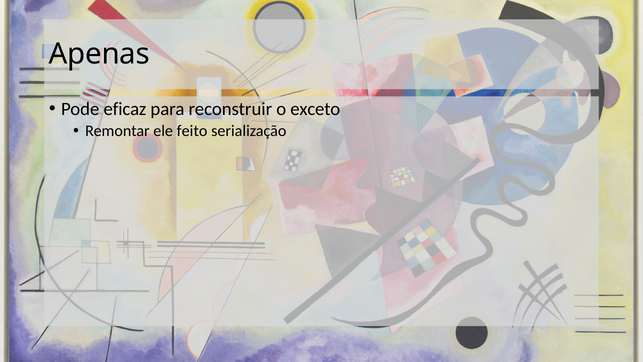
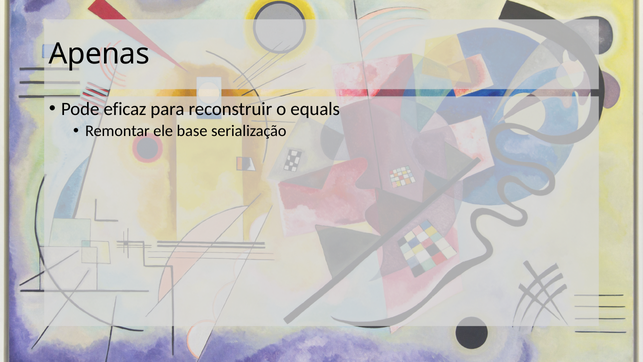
exceto: exceto -> equals
feito: feito -> base
